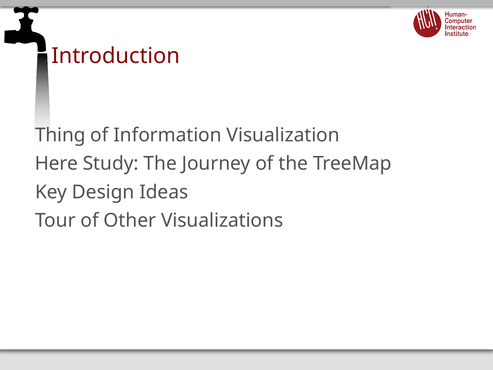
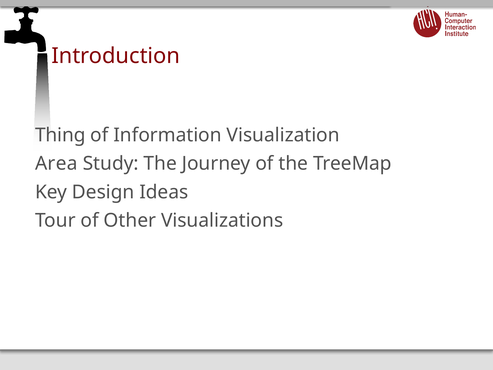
Here: Here -> Area
